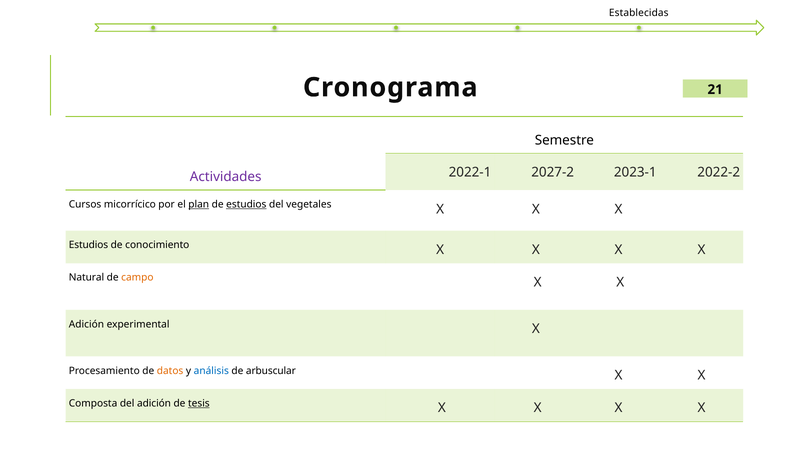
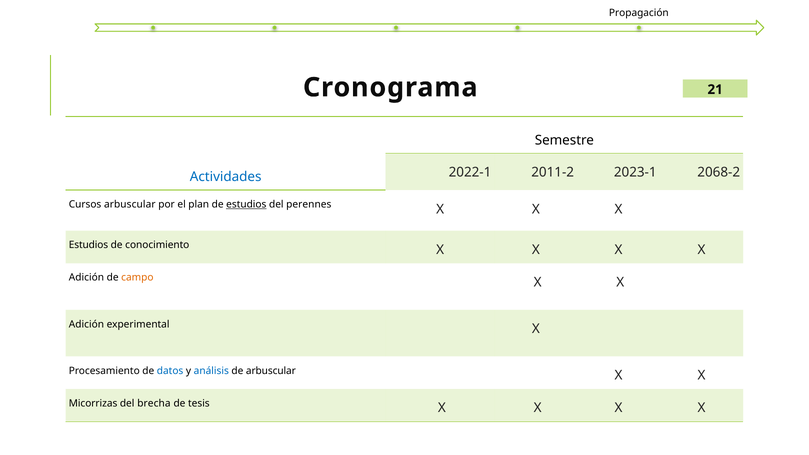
Establecidas: Establecidas -> Propagación
2027-2: 2027-2 -> 2011-2
2022-2: 2022-2 -> 2068-2
Actividades colour: purple -> blue
Cursos micorrícico: micorrícico -> arbuscular
plan underline: present -> none
vegetales: vegetales -> perennes
Natural at (86, 278): Natural -> Adición
datos colour: orange -> blue
Composta: Composta -> Micorrizas
del adición: adición -> brecha
tesis underline: present -> none
